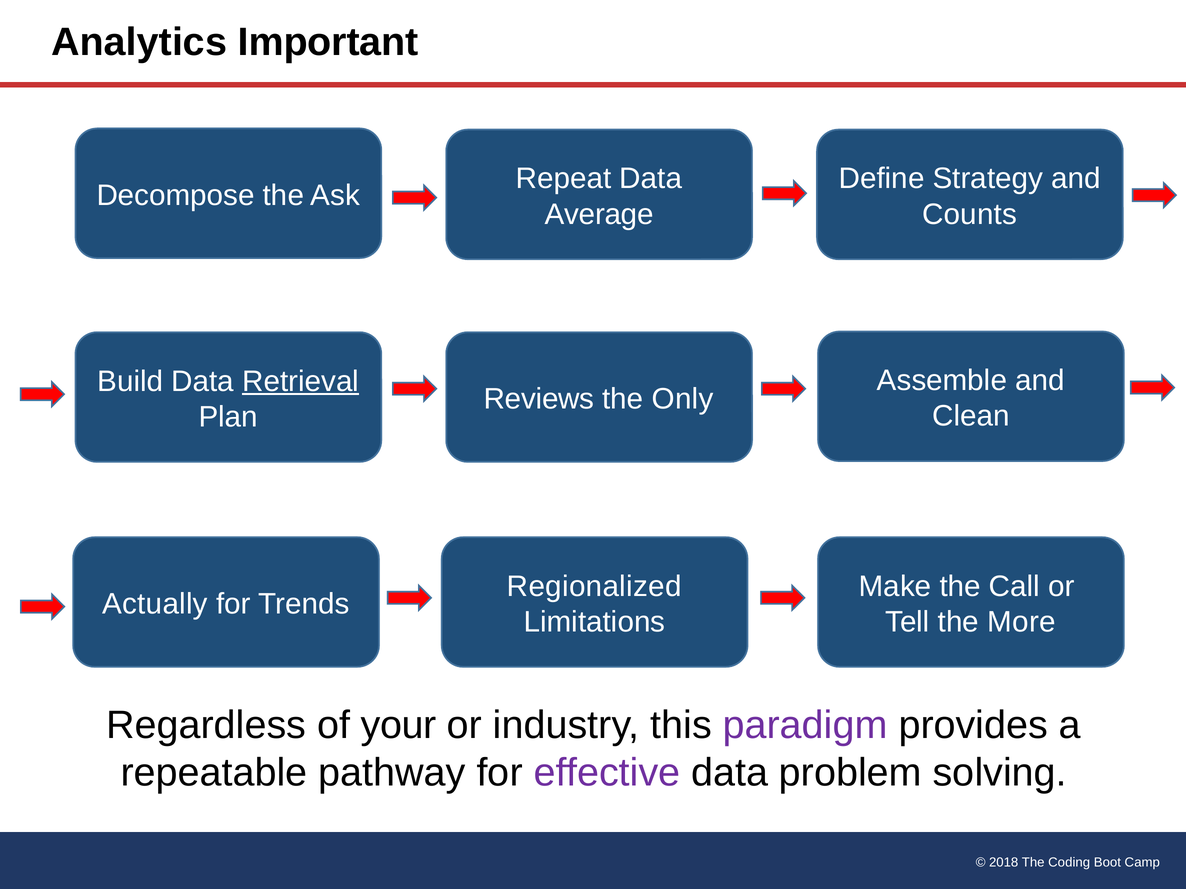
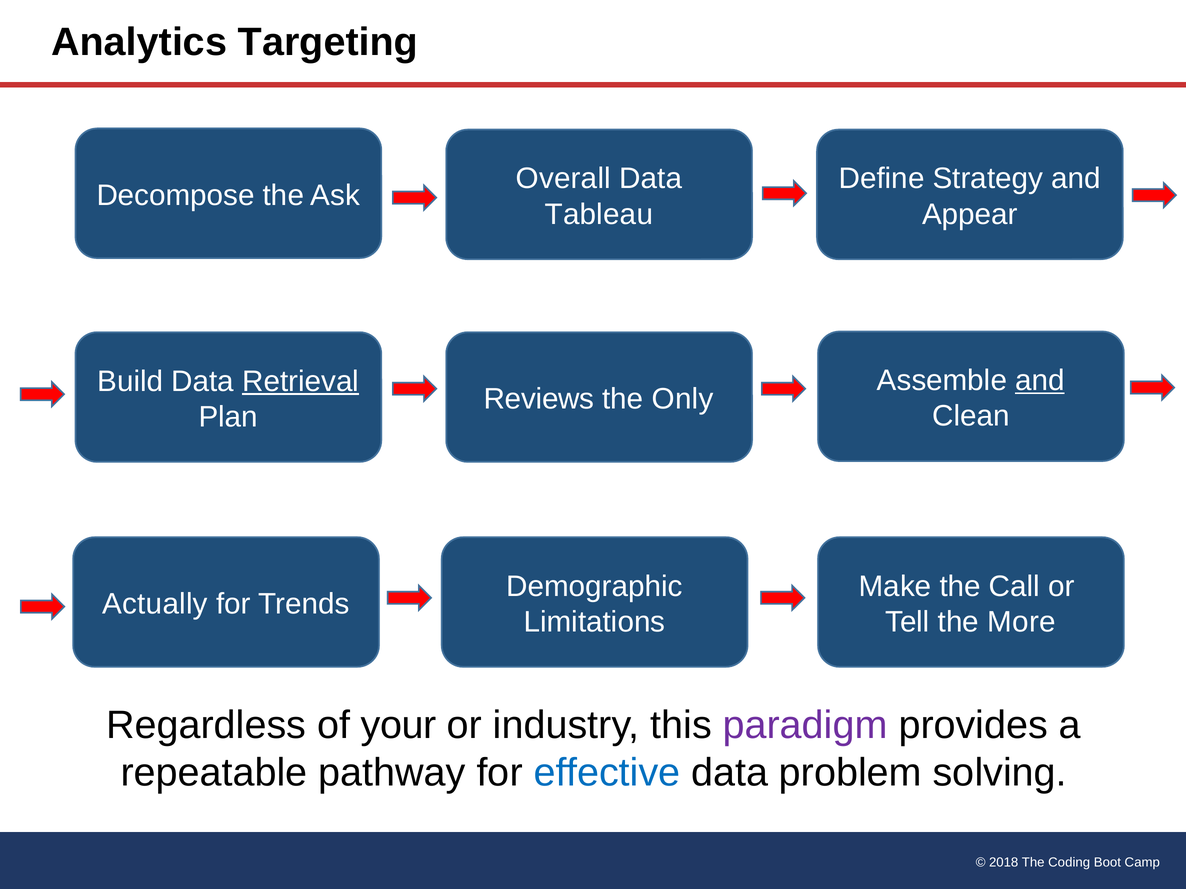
Important: Important -> Targeting
Repeat: Repeat -> Overall
Average: Average -> Tableau
Counts: Counts -> Appear
and at (1040, 381) underline: none -> present
Regionalized: Regionalized -> Demographic
effective colour: purple -> blue
